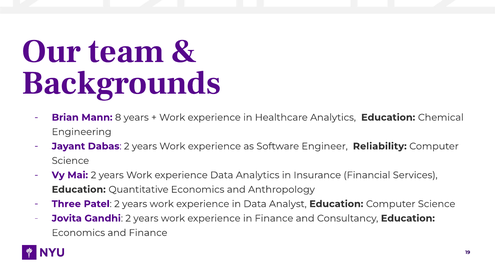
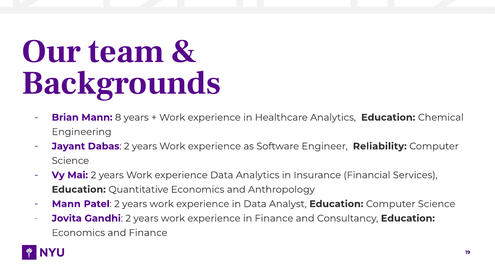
Three at (66, 204): Three -> Mann
